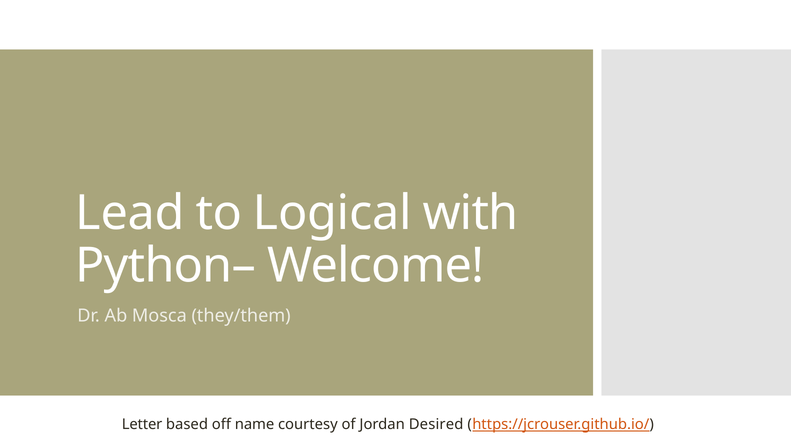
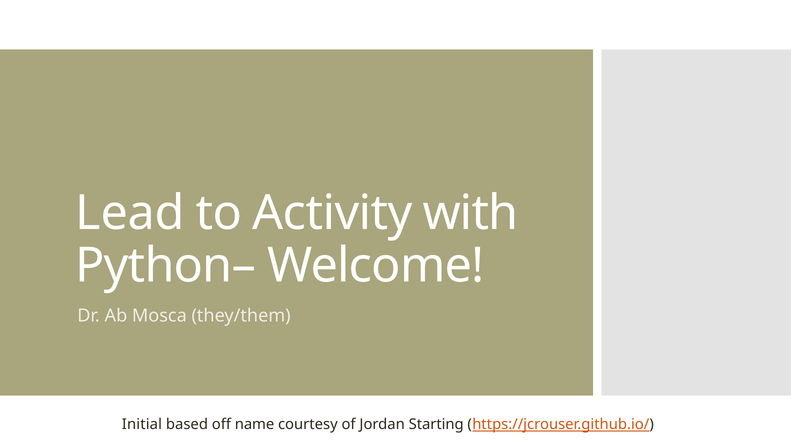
Logical: Logical -> Activity
Letter: Letter -> Initial
Desired: Desired -> Starting
